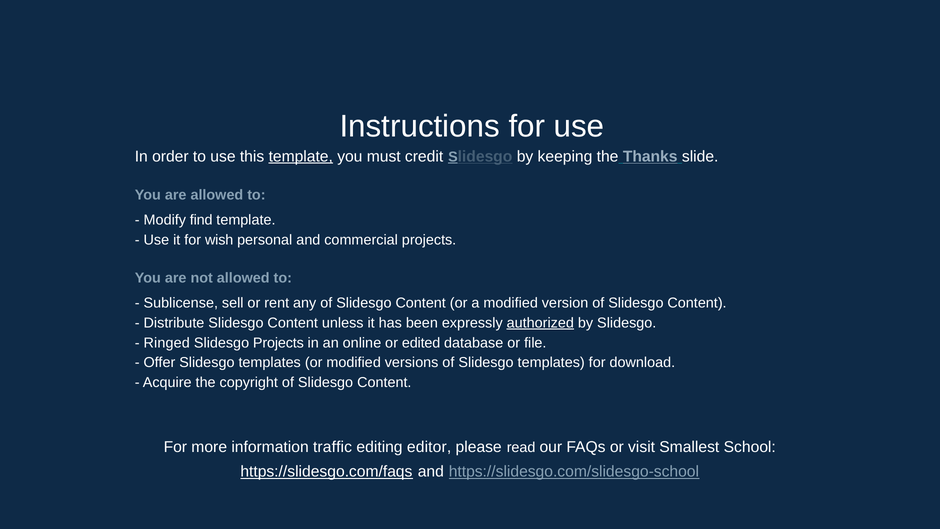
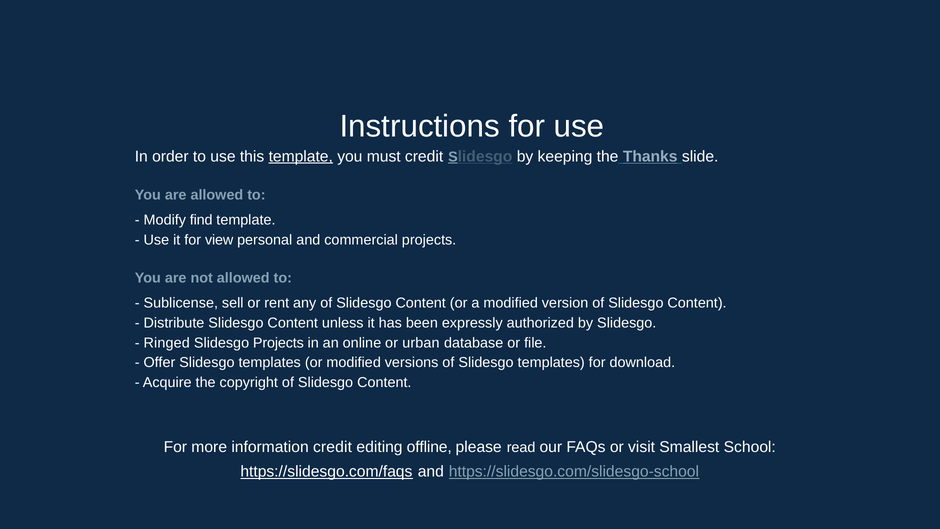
wish: wish -> view
authorized underline: present -> none
edited: edited -> urban
information traffic: traffic -> credit
editor: editor -> offline
